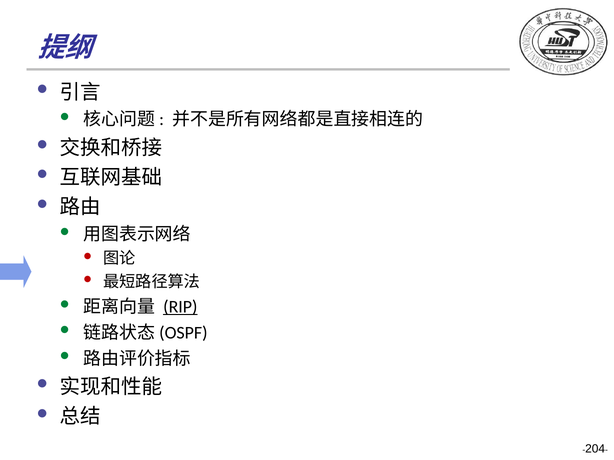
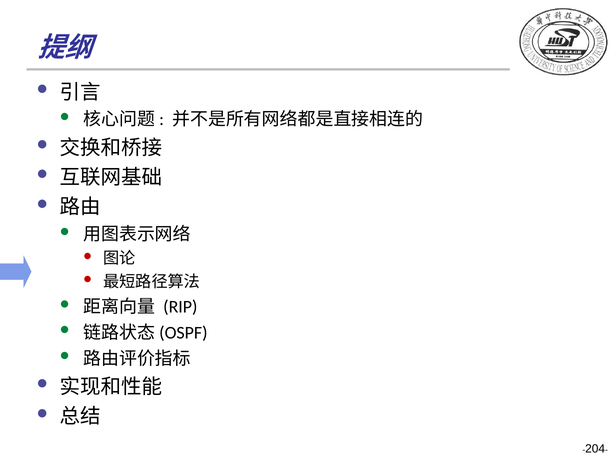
RIP underline: present -> none
